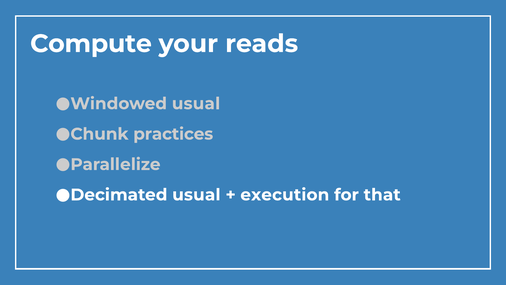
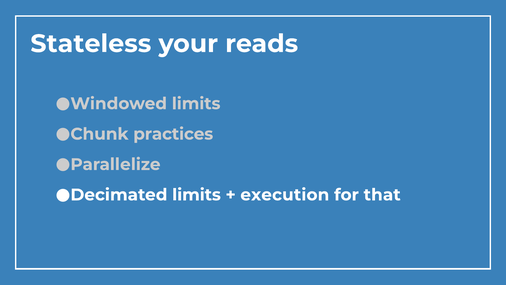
Compute: Compute -> Stateless
Windowed usual: usual -> limits
Decimated usual: usual -> limits
